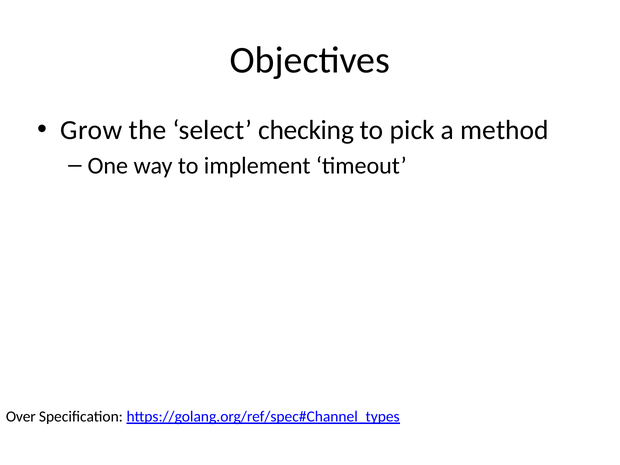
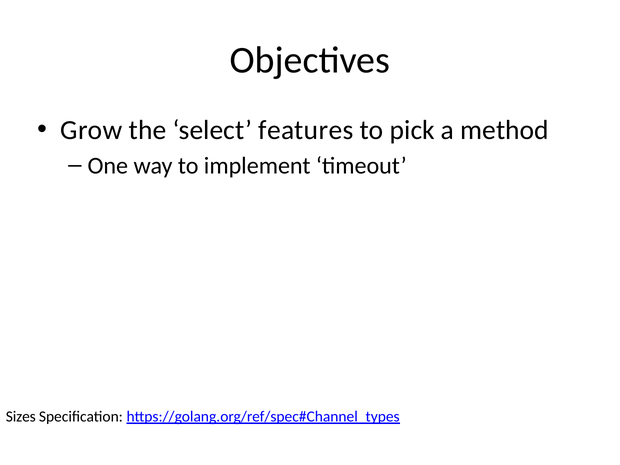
checking: checking -> features
Over: Over -> Sizes
